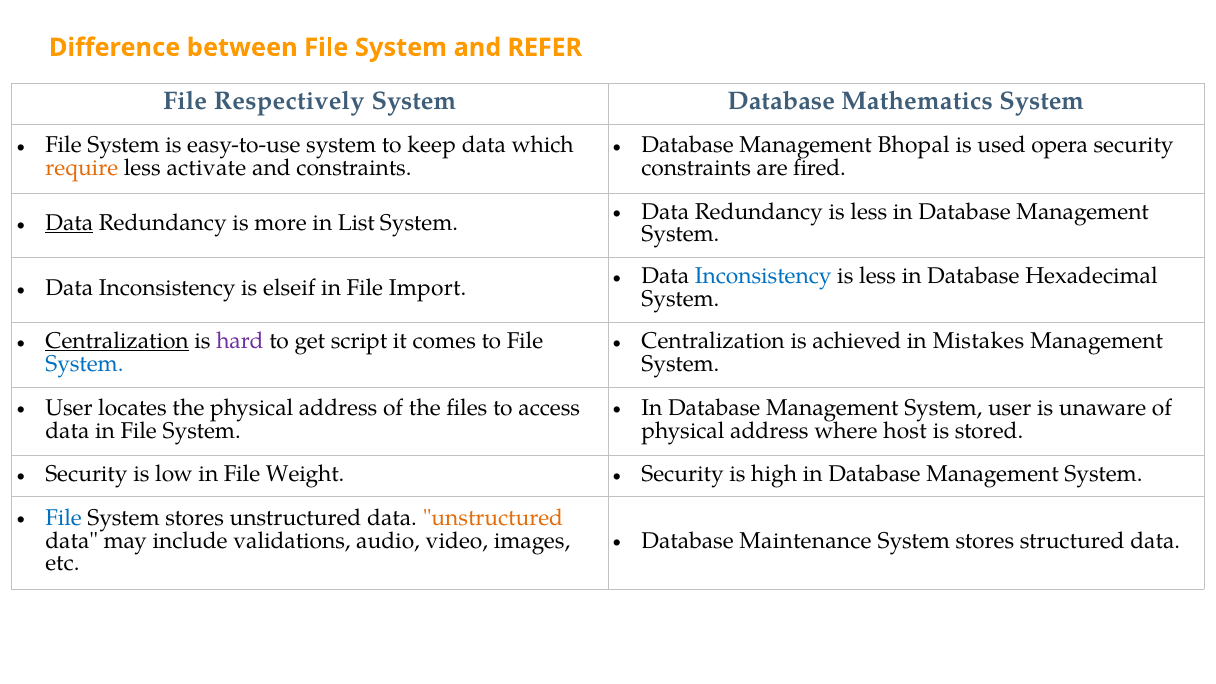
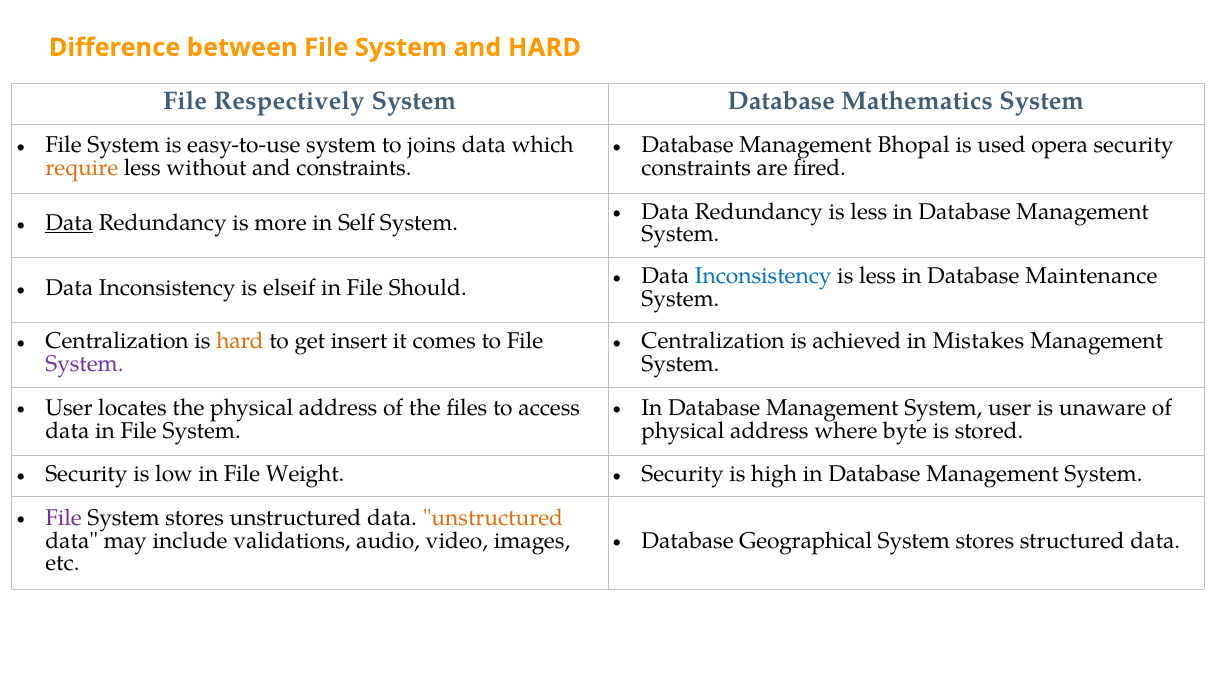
and REFER: REFER -> HARD
keep: keep -> joins
activate: activate -> without
List: List -> Self
Hexadecimal: Hexadecimal -> Maintenance
Import: Import -> Should
Centralization at (117, 341) underline: present -> none
hard at (240, 341) colour: purple -> orange
script: script -> insert
System at (84, 364) colour: blue -> purple
host: host -> byte
File at (64, 518) colour: blue -> purple
Maintenance: Maintenance -> Geographical
